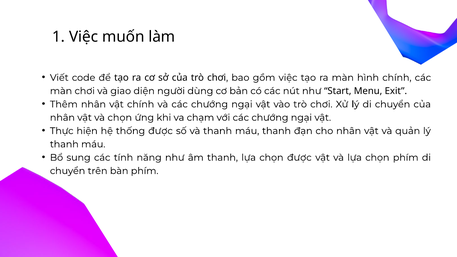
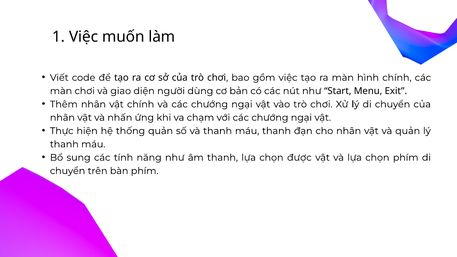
và chọn: chọn -> nhấn
thống được: được -> quản
